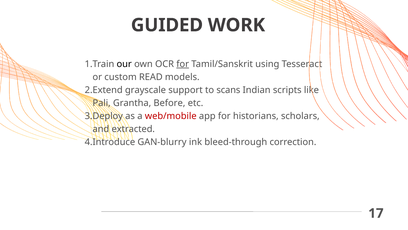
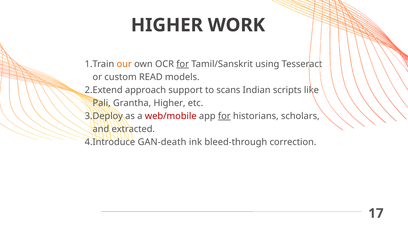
GUIDED at (167, 25): GUIDED -> HIGHER
our colour: black -> orange
grayscale: grayscale -> approach
Grantha Before: Before -> Higher
for at (224, 116) underline: none -> present
GAN-blurry: GAN-blurry -> GAN-death
